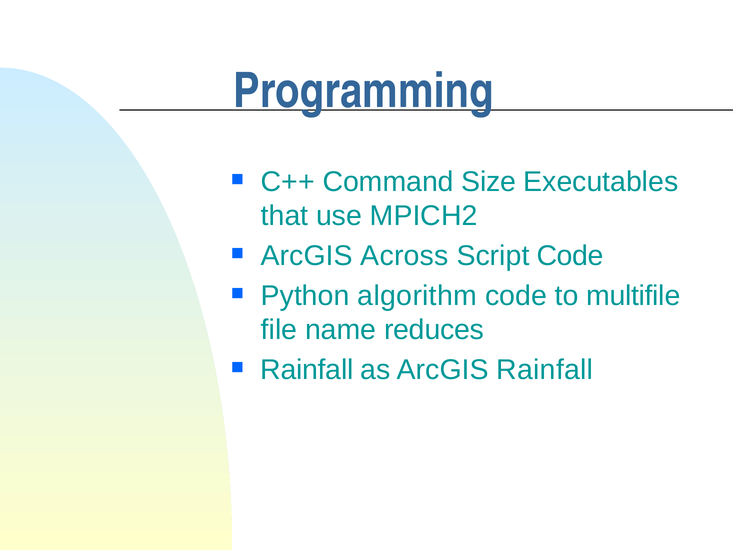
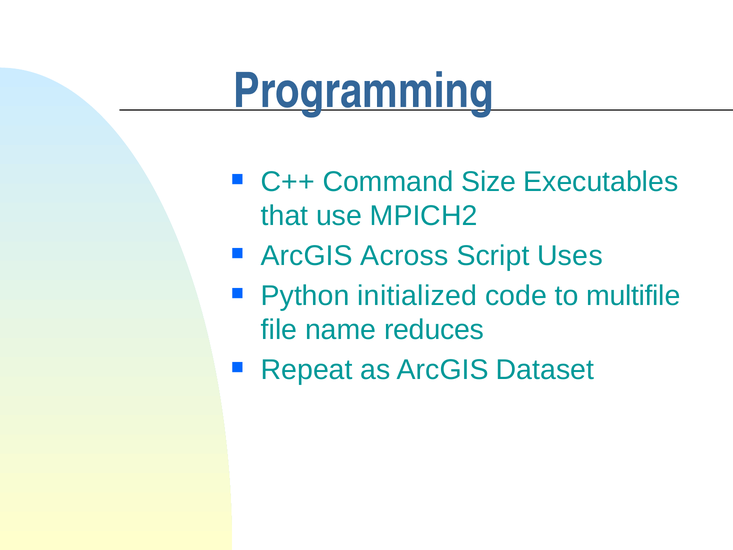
Script Code: Code -> Uses
algorithm: algorithm -> initialized
Rainfall at (307, 370): Rainfall -> Repeat
ArcGIS Rainfall: Rainfall -> Dataset
